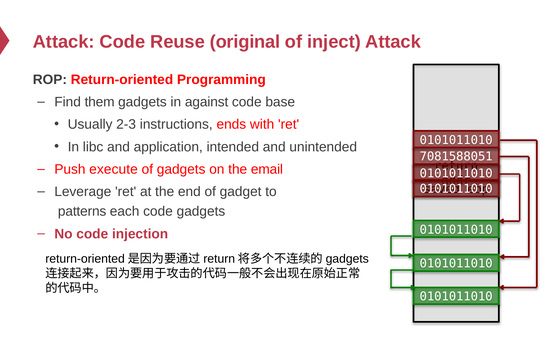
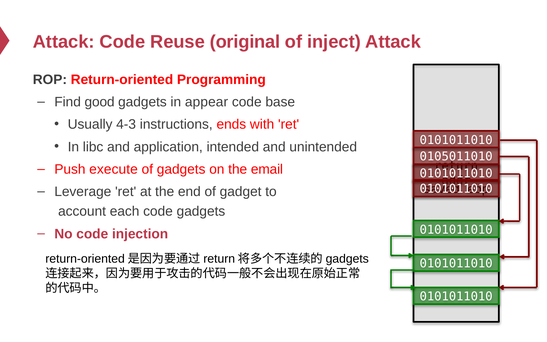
them: them -> good
against: against -> appear
2-3: 2-3 -> 4-3
7081588051: 7081588051 -> 0105011010
patterns: patterns -> account
